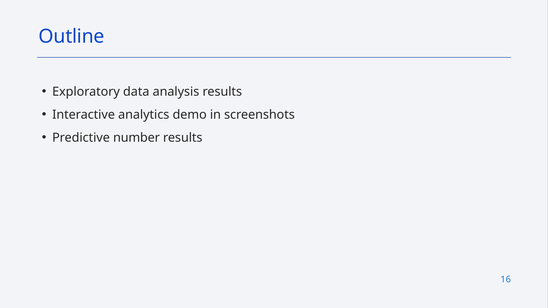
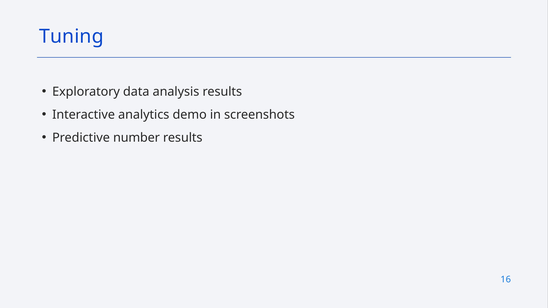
Outline: Outline -> Tuning
